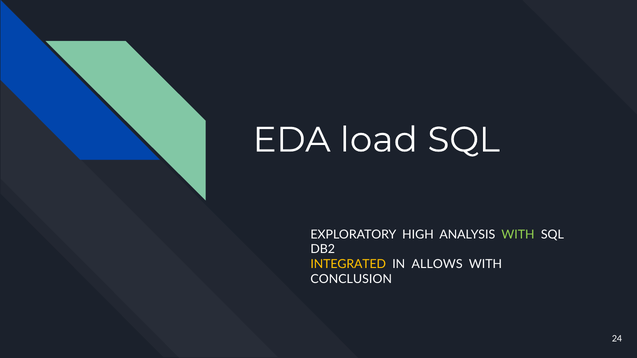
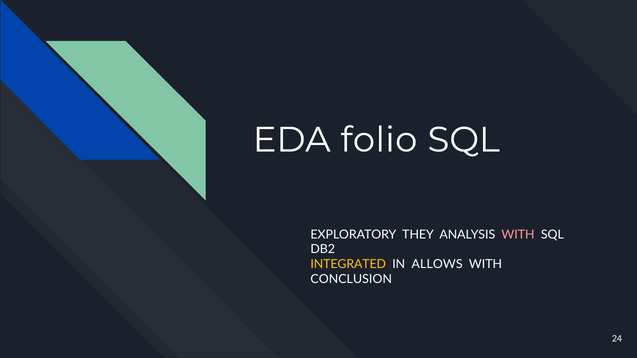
load: load -> folio
HIGH: HIGH -> THEY
WITH at (518, 235) colour: light green -> pink
